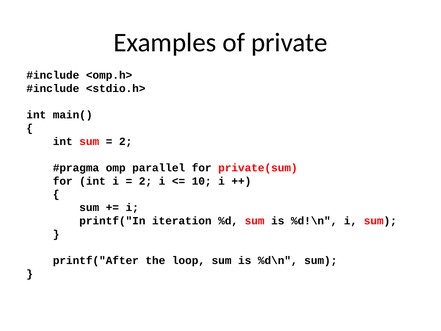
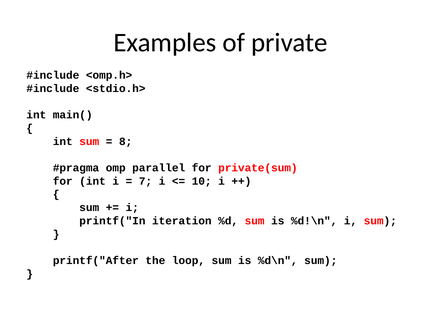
2 at (126, 141): 2 -> 8
2 at (145, 181): 2 -> 7
